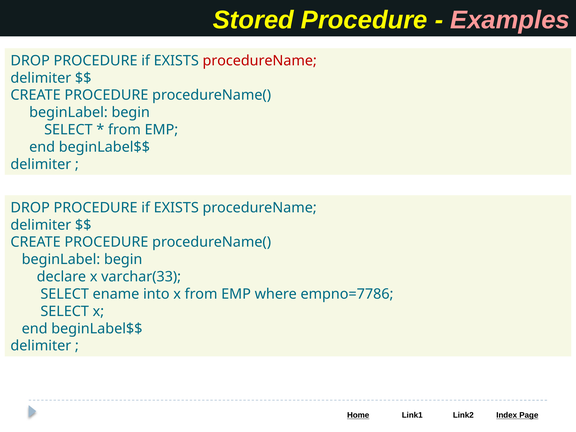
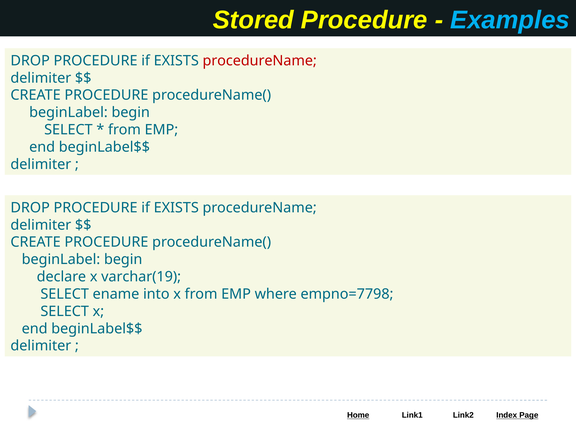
Examples colour: pink -> light blue
varchar(33: varchar(33 -> varchar(19
empno=7786: empno=7786 -> empno=7798
